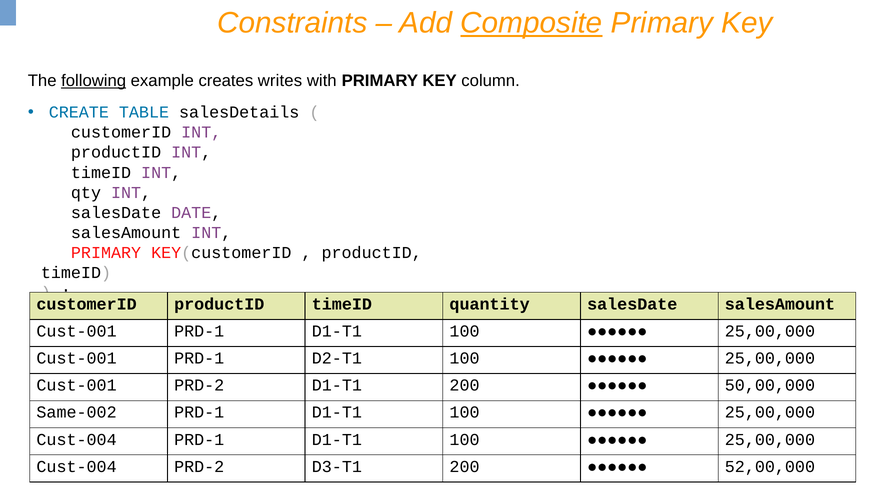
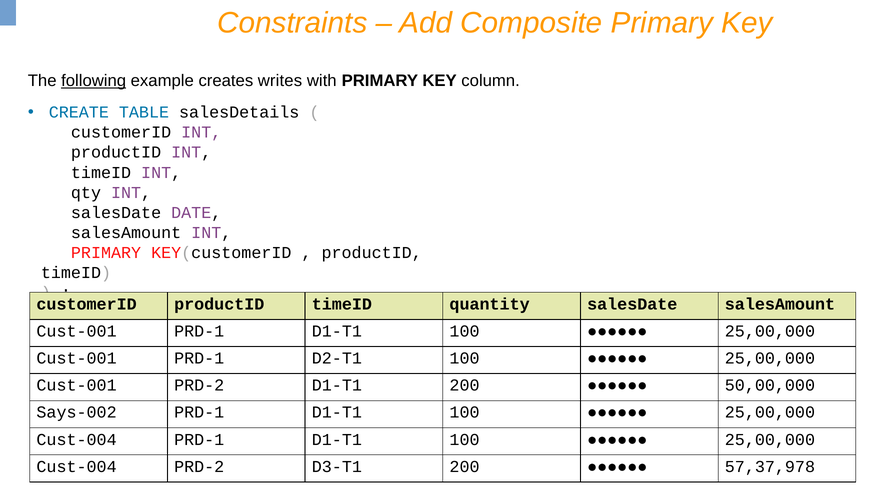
Composite underline: present -> none
Same-002: Same-002 -> Says-002
52,00,000: 52,00,000 -> 57,37,978
